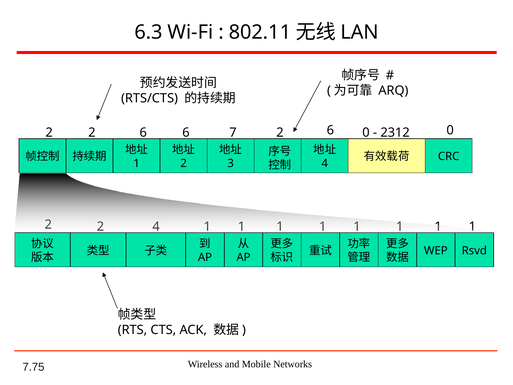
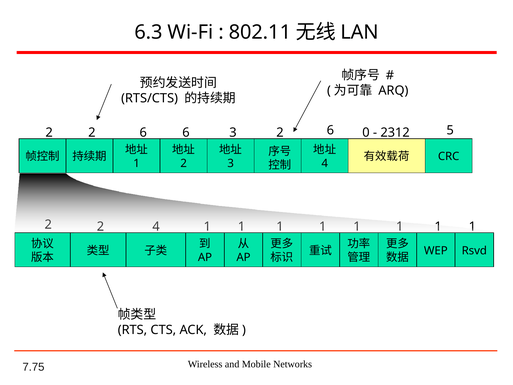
6 7: 7 -> 3
2312 0: 0 -> 5
